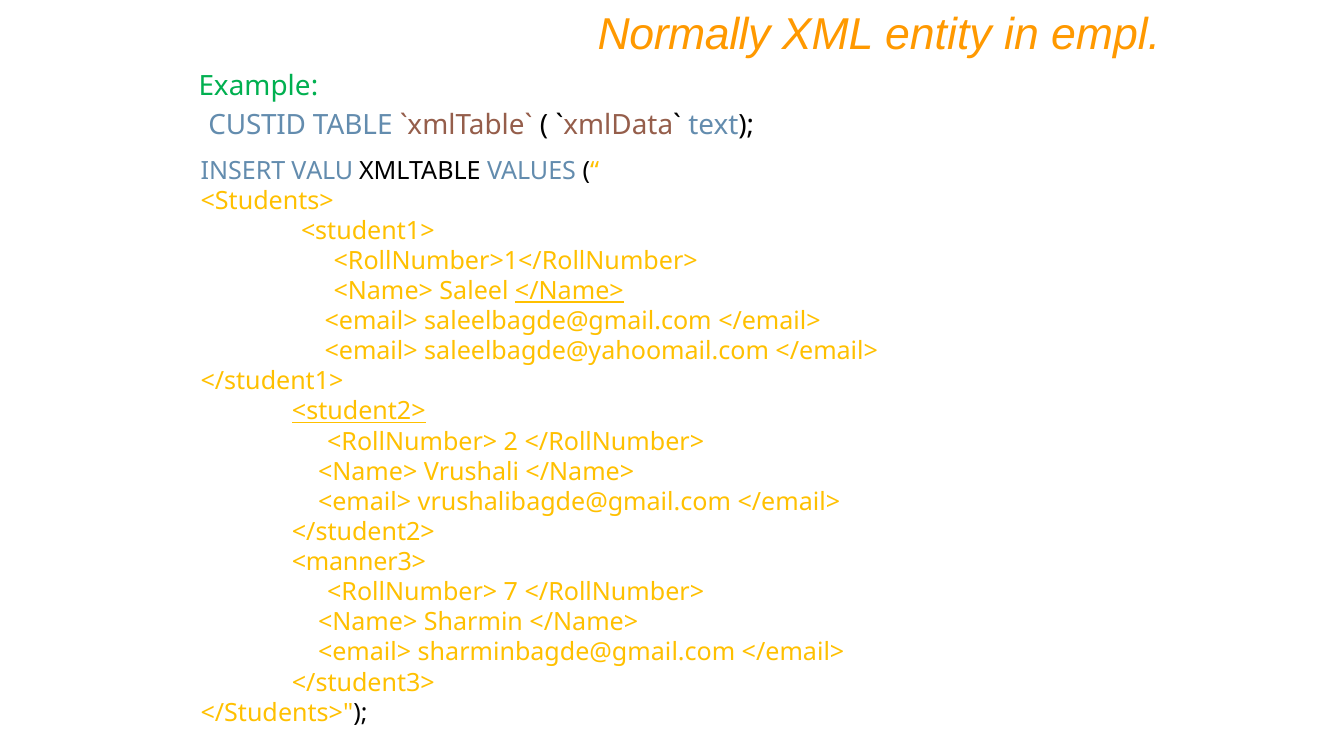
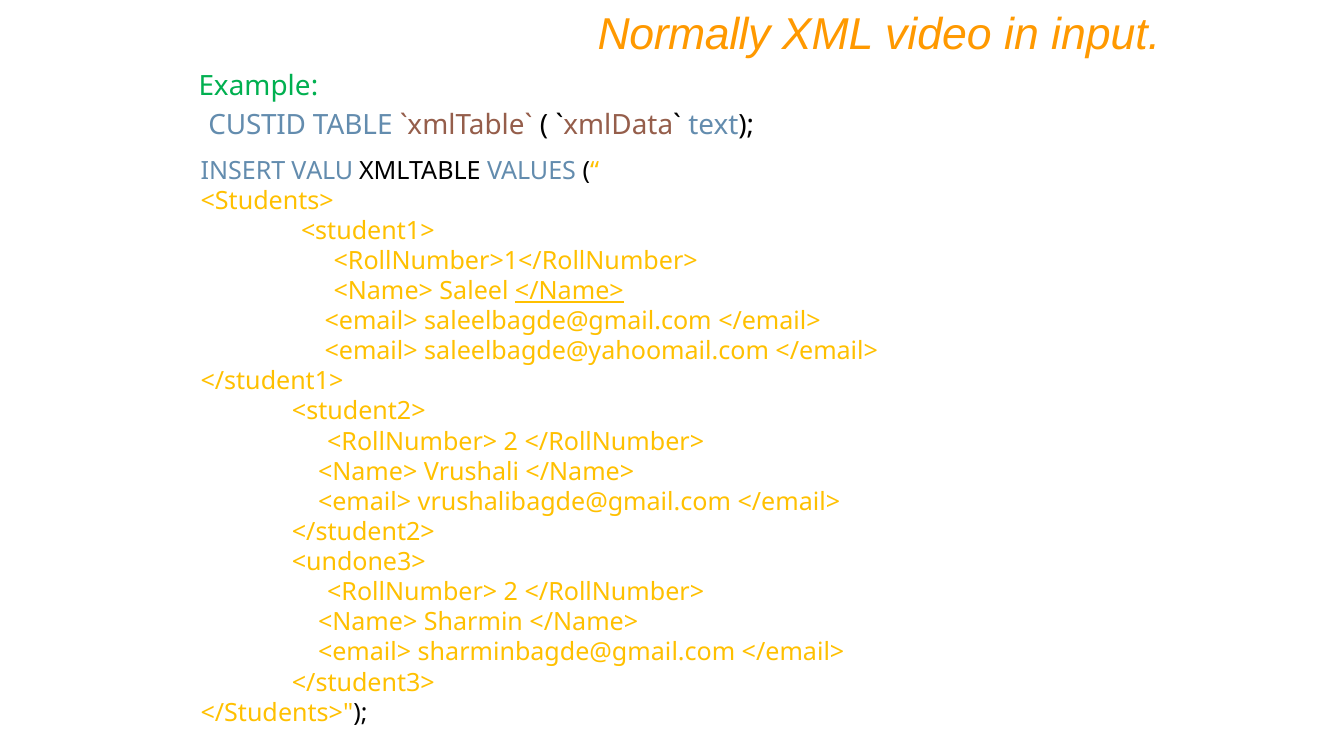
entity: entity -> video
empl: empl -> input
<student2> underline: present -> none
<manner3>: <manner3> -> <undone3>
7 at (511, 592): 7 -> 2
